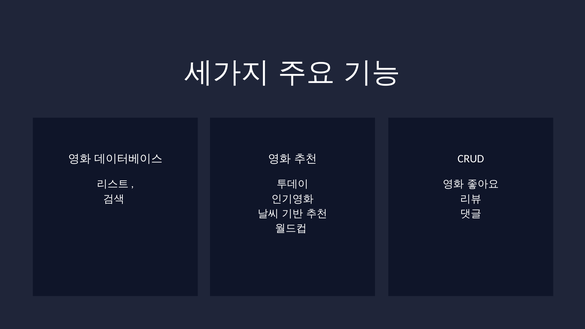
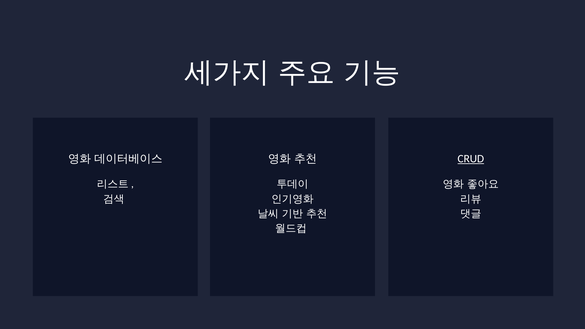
CRUD underline: none -> present
